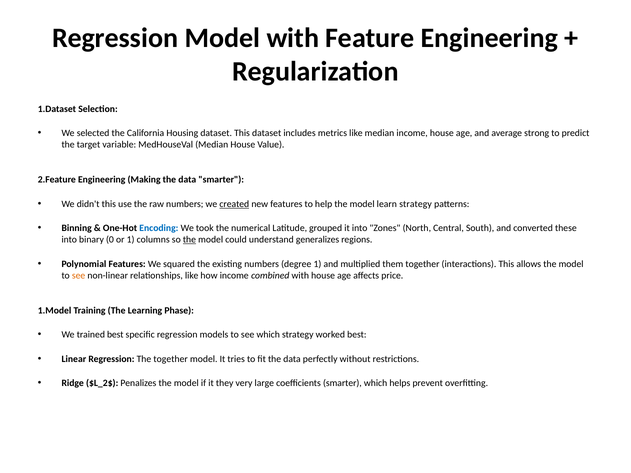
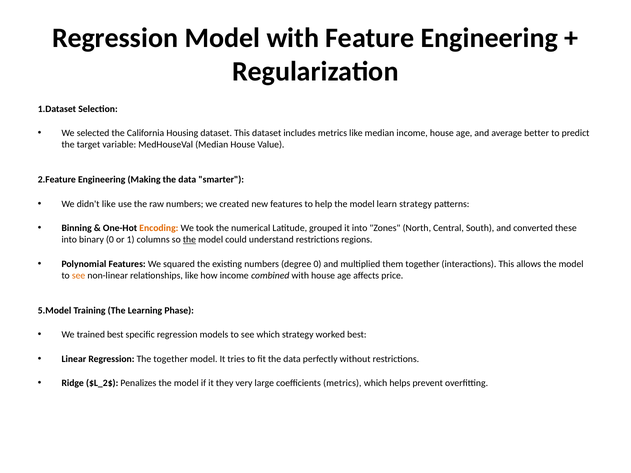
strong: strong -> better
didn't this: this -> like
created underline: present -> none
Encoding colour: blue -> orange
understand generalizes: generalizes -> restrictions
degree 1: 1 -> 0
1.Model: 1.Model -> 5.Model
coefficients smarter: smarter -> metrics
